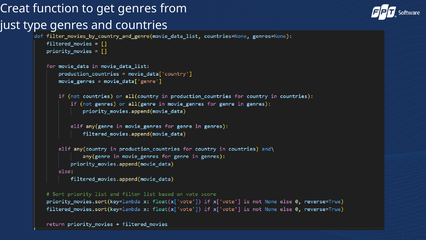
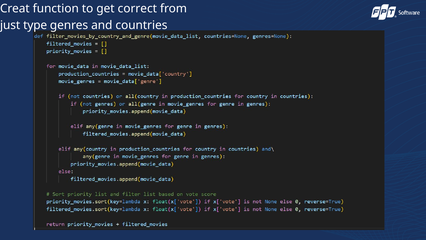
get genres: genres -> correct
